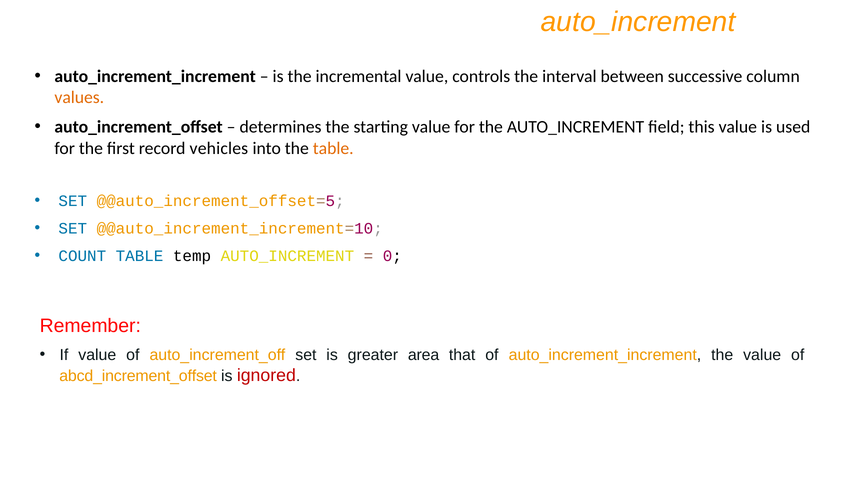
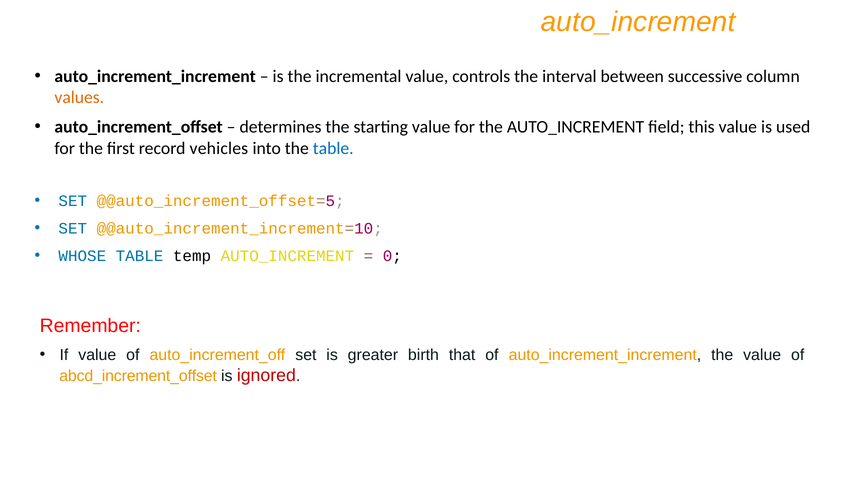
table at (333, 148) colour: orange -> blue
COUNT: COUNT -> WHOSE
area: area -> birth
